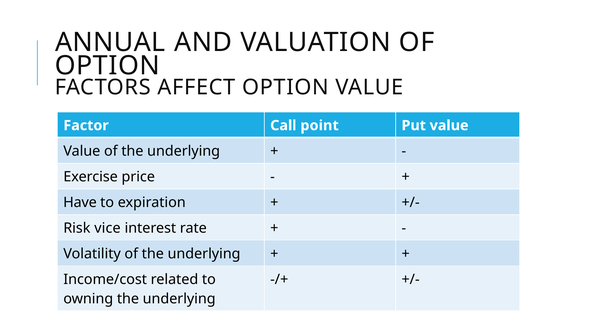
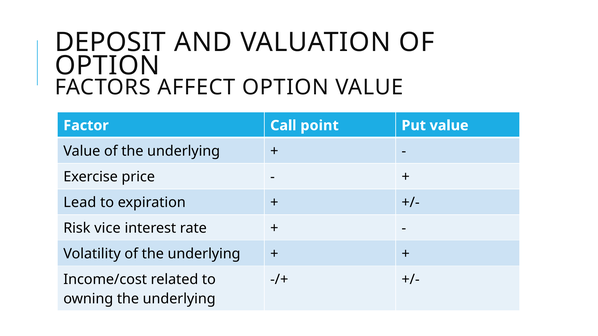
ANNUAL: ANNUAL -> DEPOSIT
Have: Have -> Lead
